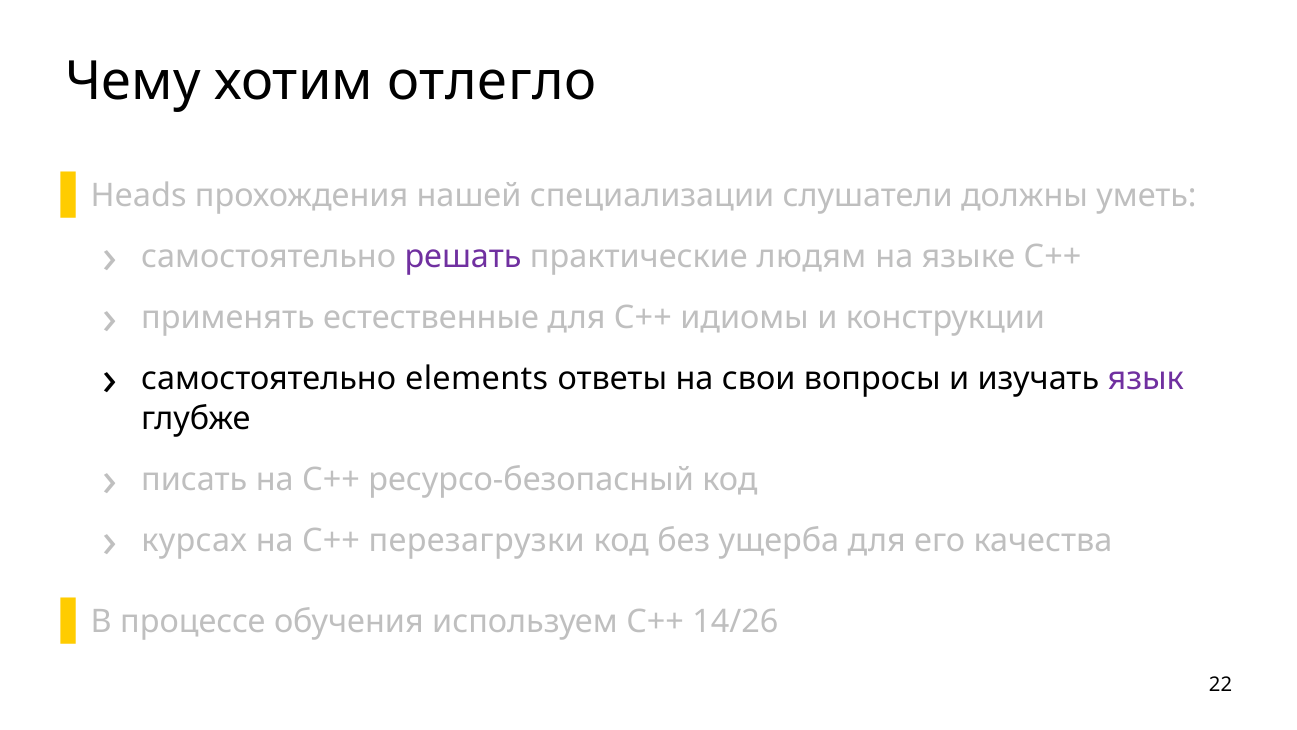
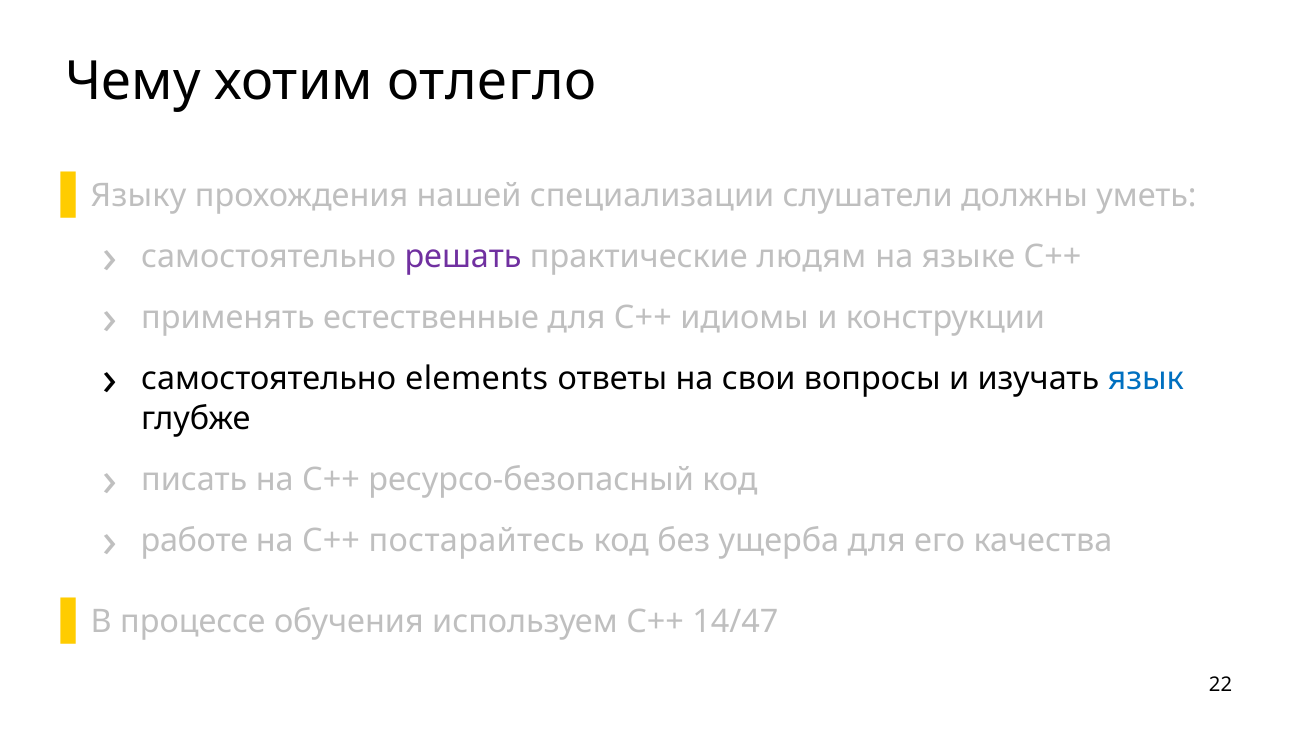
Heads: Heads -> Языку
язык colour: purple -> blue
курсах: курсах -> работе
перезагрузки: перезагрузки -> постарайтесь
14/26: 14/26 -> 14/47
